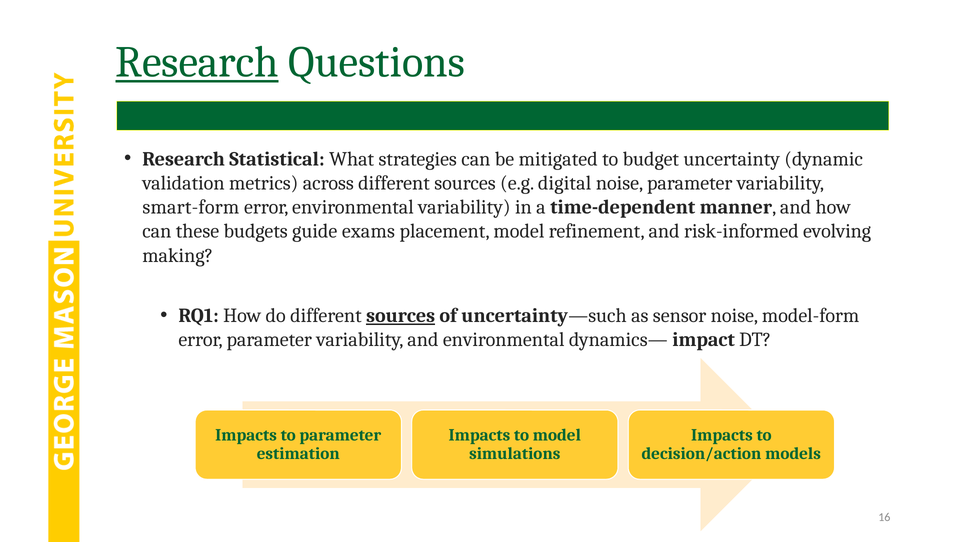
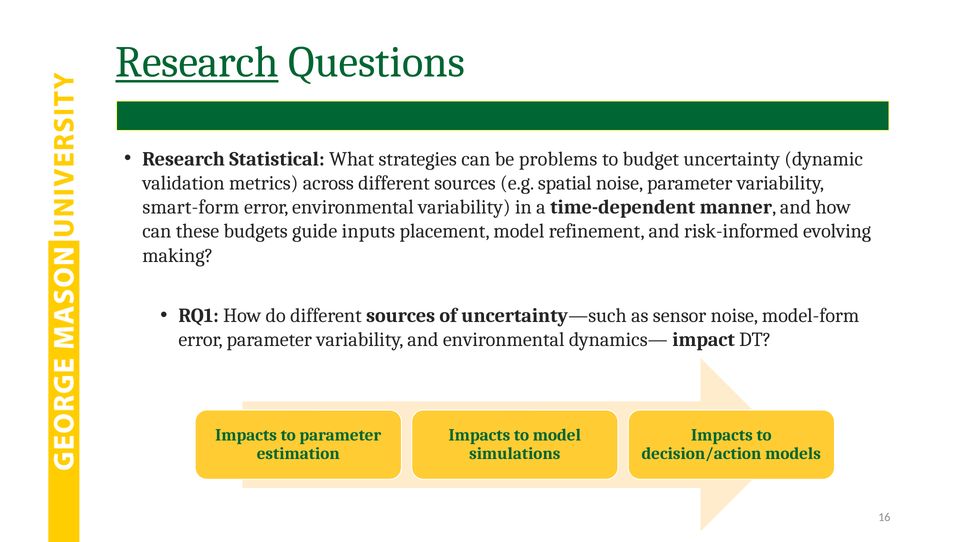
mitigated: mitigated -> problems
digital: digital -> spatial
exams: exams -> inputs
sources at (401, 316) underline: present -> none
